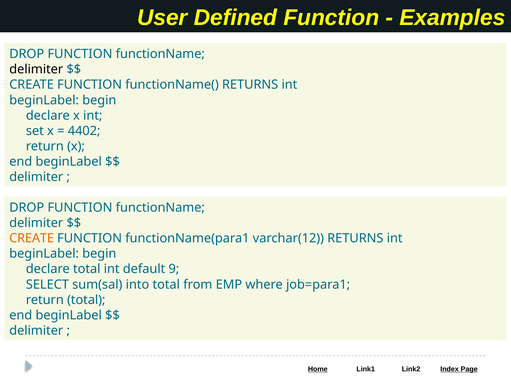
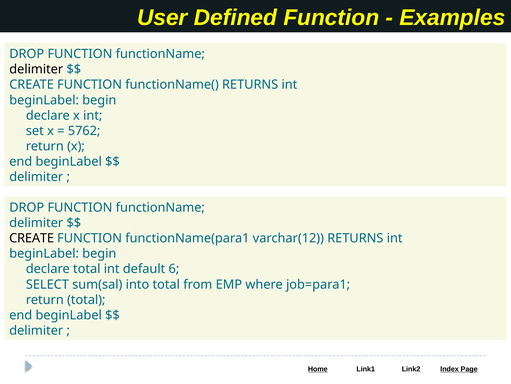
4402: 4402 -> 5762
CREATE at (32, 238) colour: orange -> black
9: 9 -> 6
